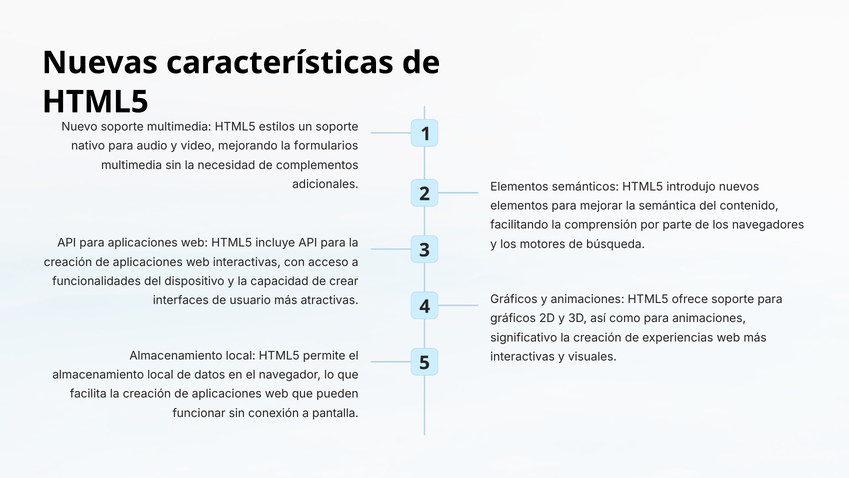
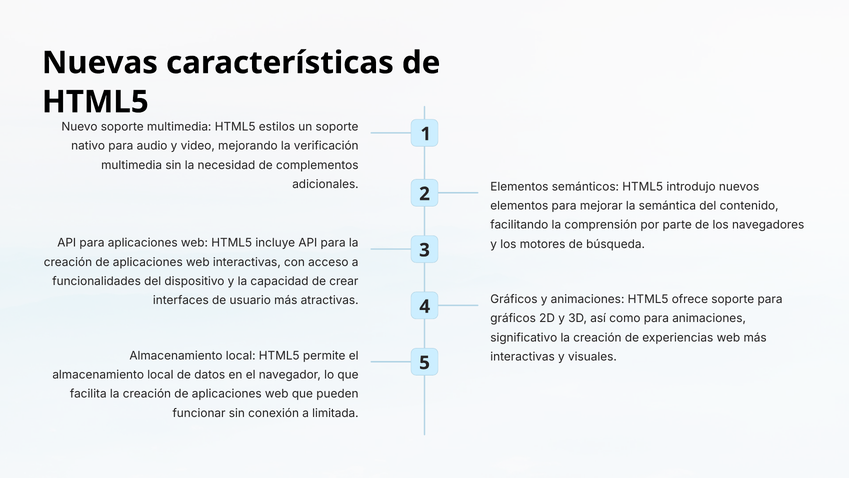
formularios: formularios -> verificación
pantalla: pantalla -> limitada
